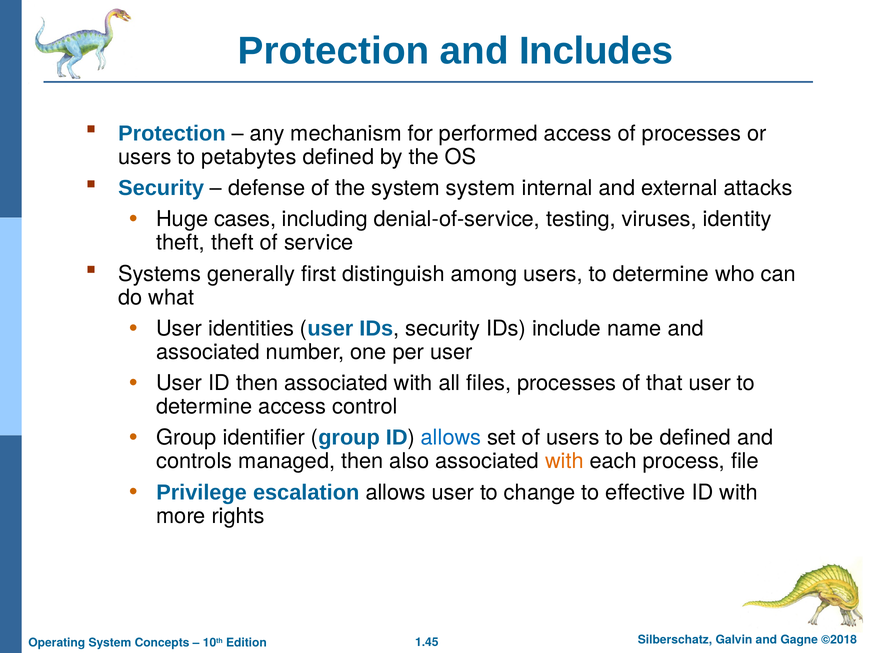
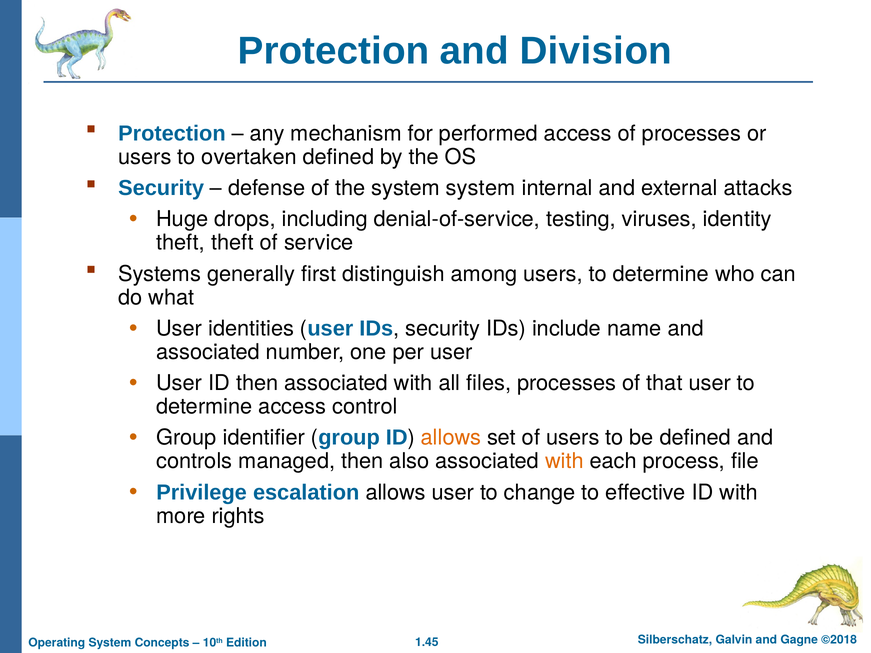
Includes: Includes -> Division
petabytes: petabytes -> overtaken
cases: cases -> drops
allows at (451, 438) colour: blue -> orange
